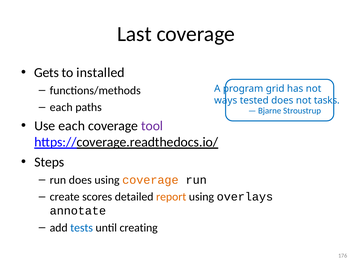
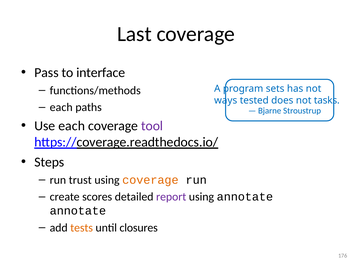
Gets: Gets -> Pass
installed: installed -> interface
grid: grid -> sets
run does: does -> trust
report colour: orange -> purple
using overlays: overlays -> annotate
tests colour: blue -> orange
creating: creating -> closures
